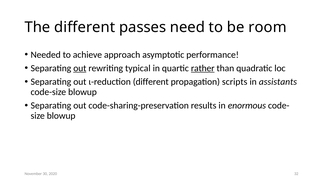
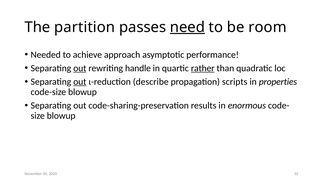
The different: different -> partition
need underline: none -> present
typical: typical -> handle
out at (80, 82) underline: none -> present
ι-reduction different: different -> describe
assistants: assistants -> properties
